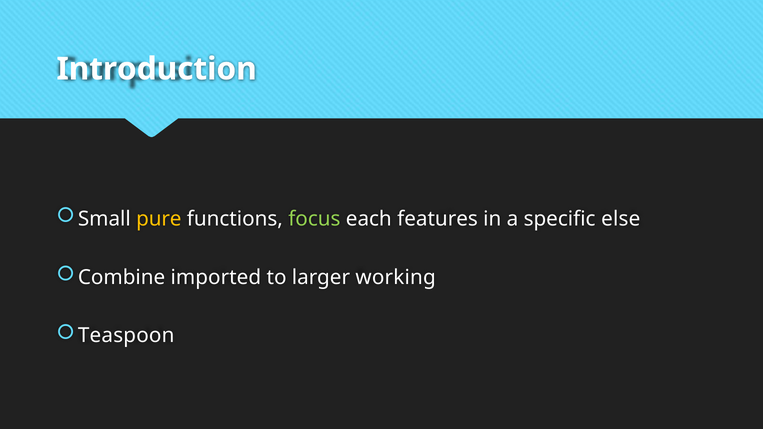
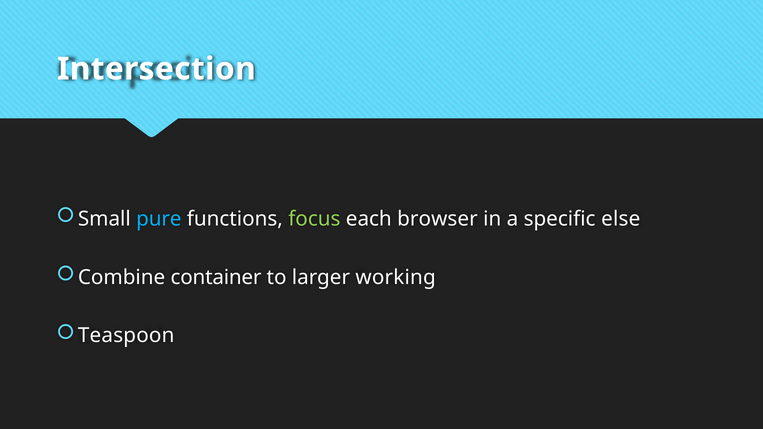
Introduction: Introduction -> Intersection
pure colour: yellow -> light blue
features: features -> browser
imported: imported -> container
